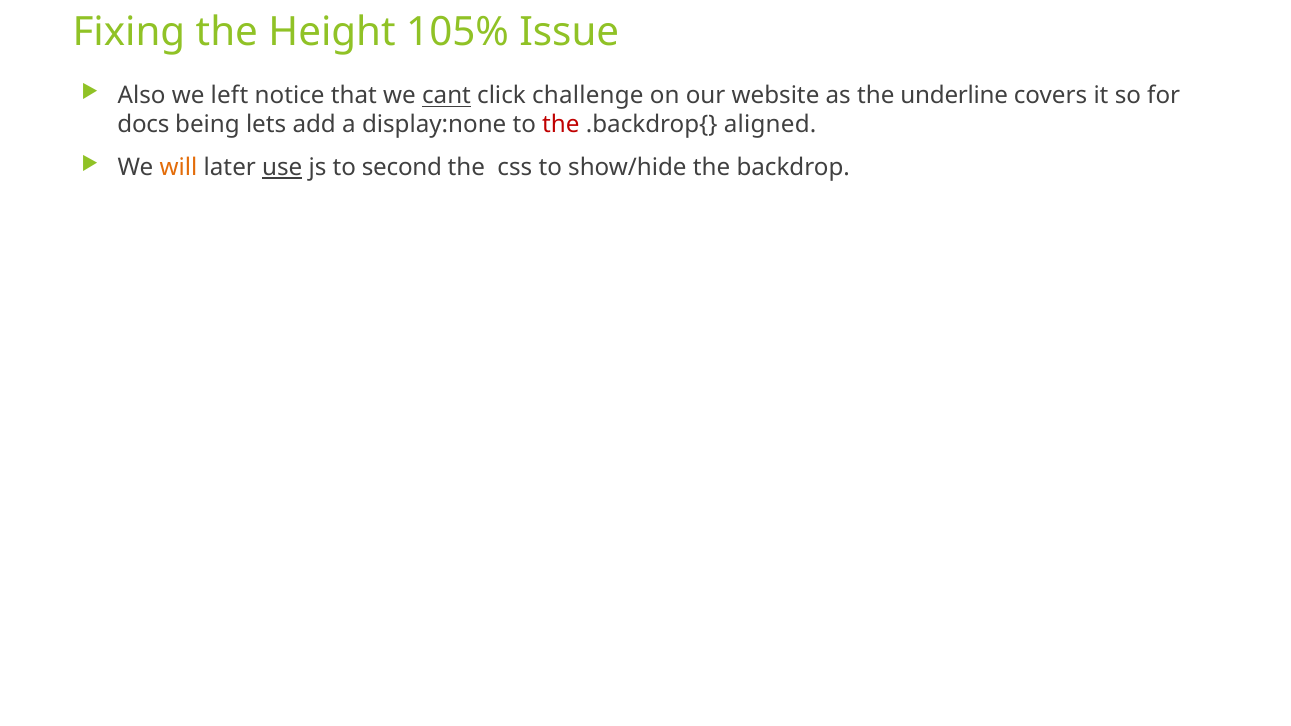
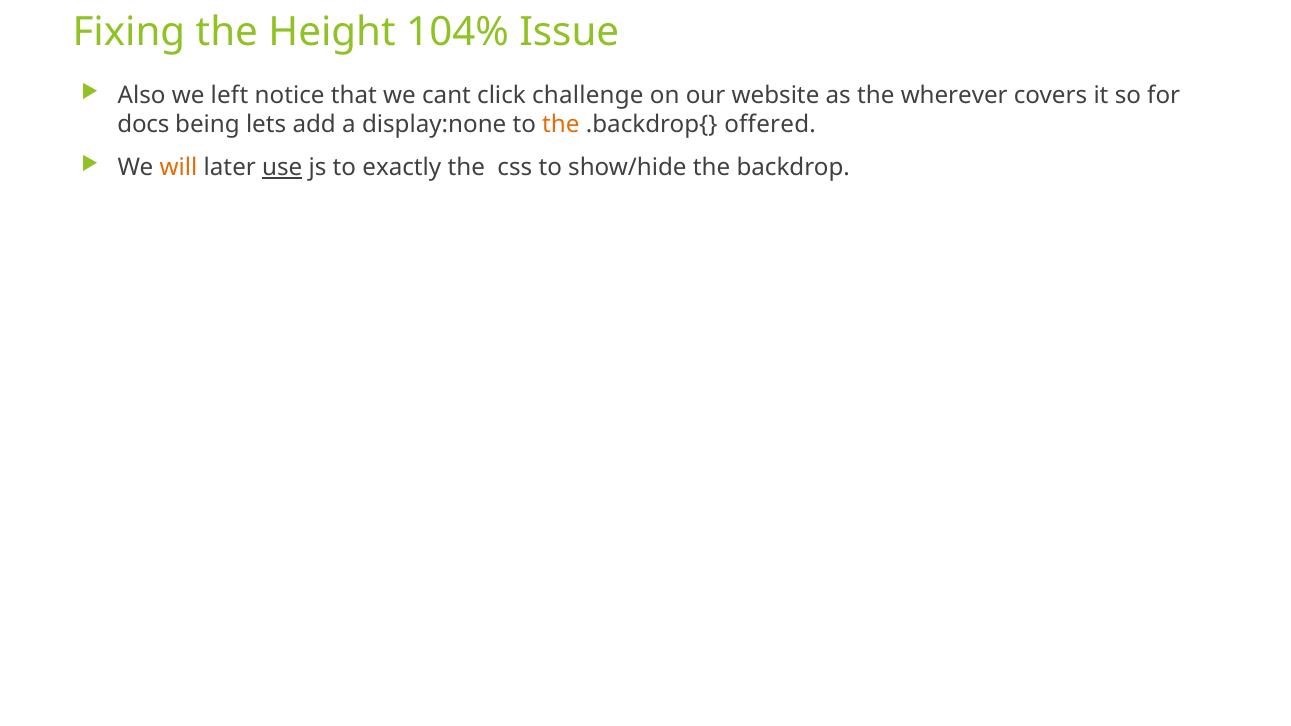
105%: 105% -> 104%
cant underline: present -> none
underline: underline -> wherever
the at (561, 125) colour: red -> orange
aligned: aligned -> offered
second: second -> exactly
